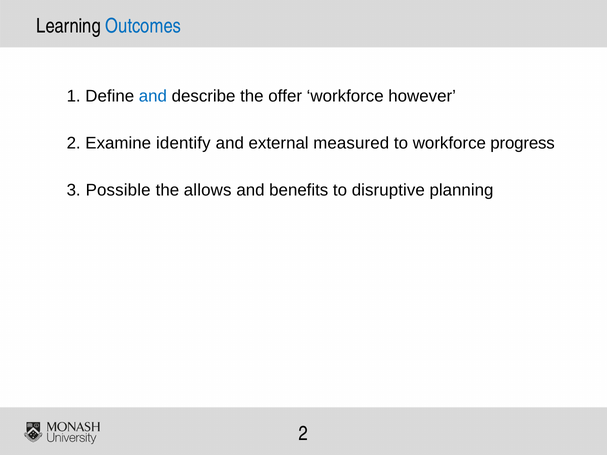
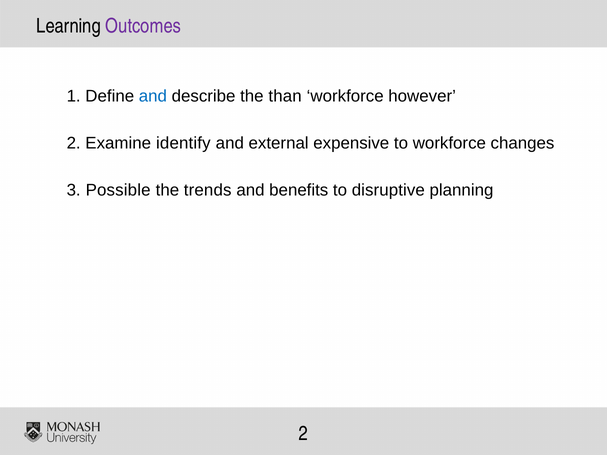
Outcomes colour: blue -> purple
offer: offer -> than
measured: measured -> expensive
progress: progress -> changes
allows: allows -> trends
